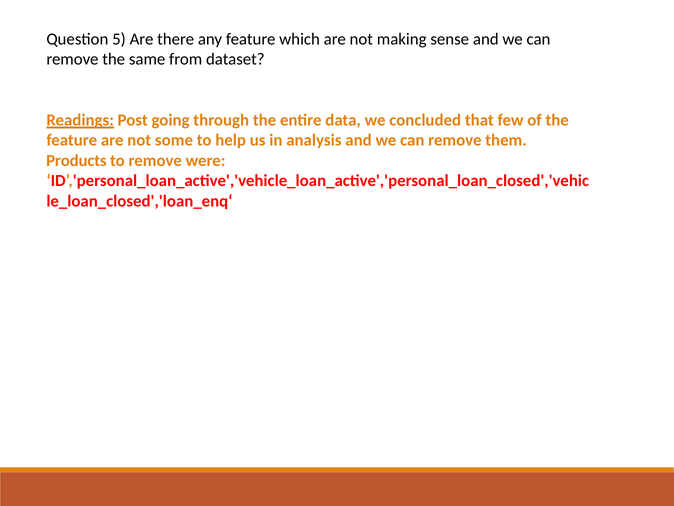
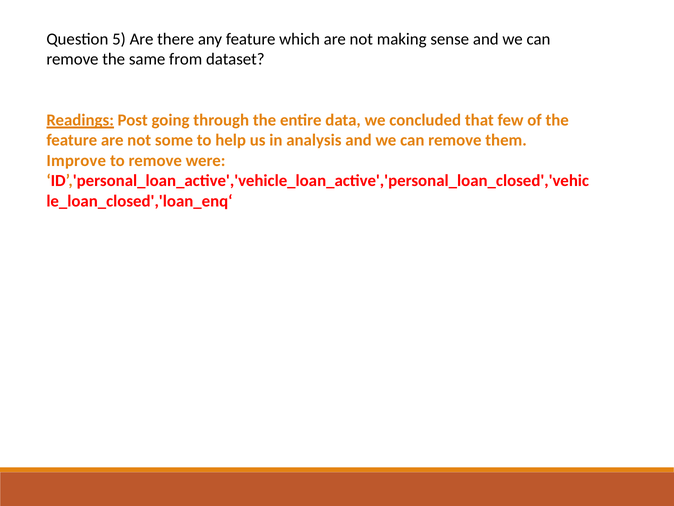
Products: Products -> Improve
